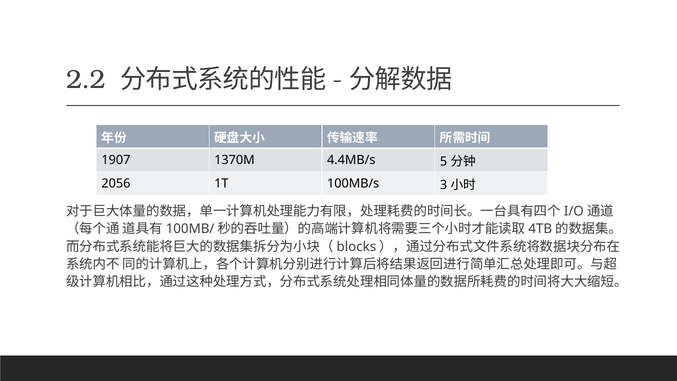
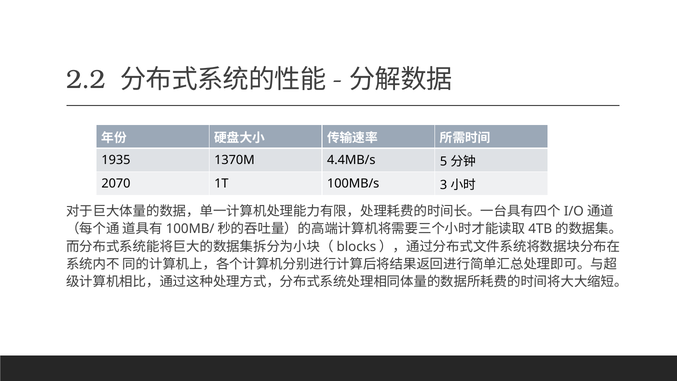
1907: 1907 -> 1935
2056: 2056 -> 2070
